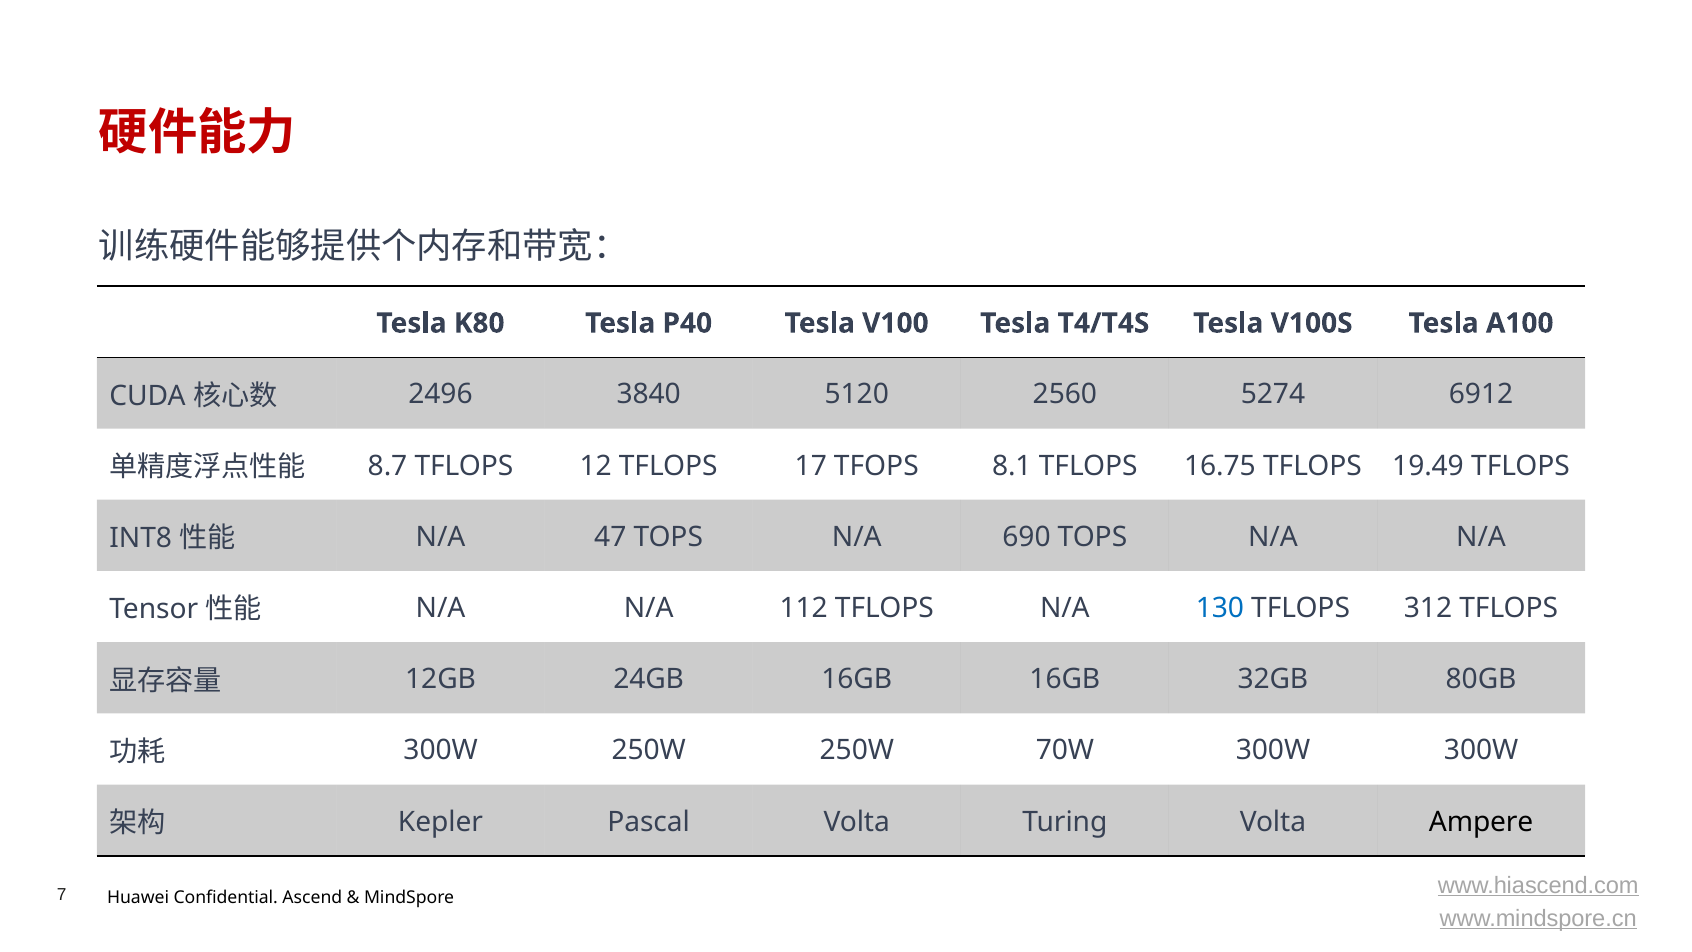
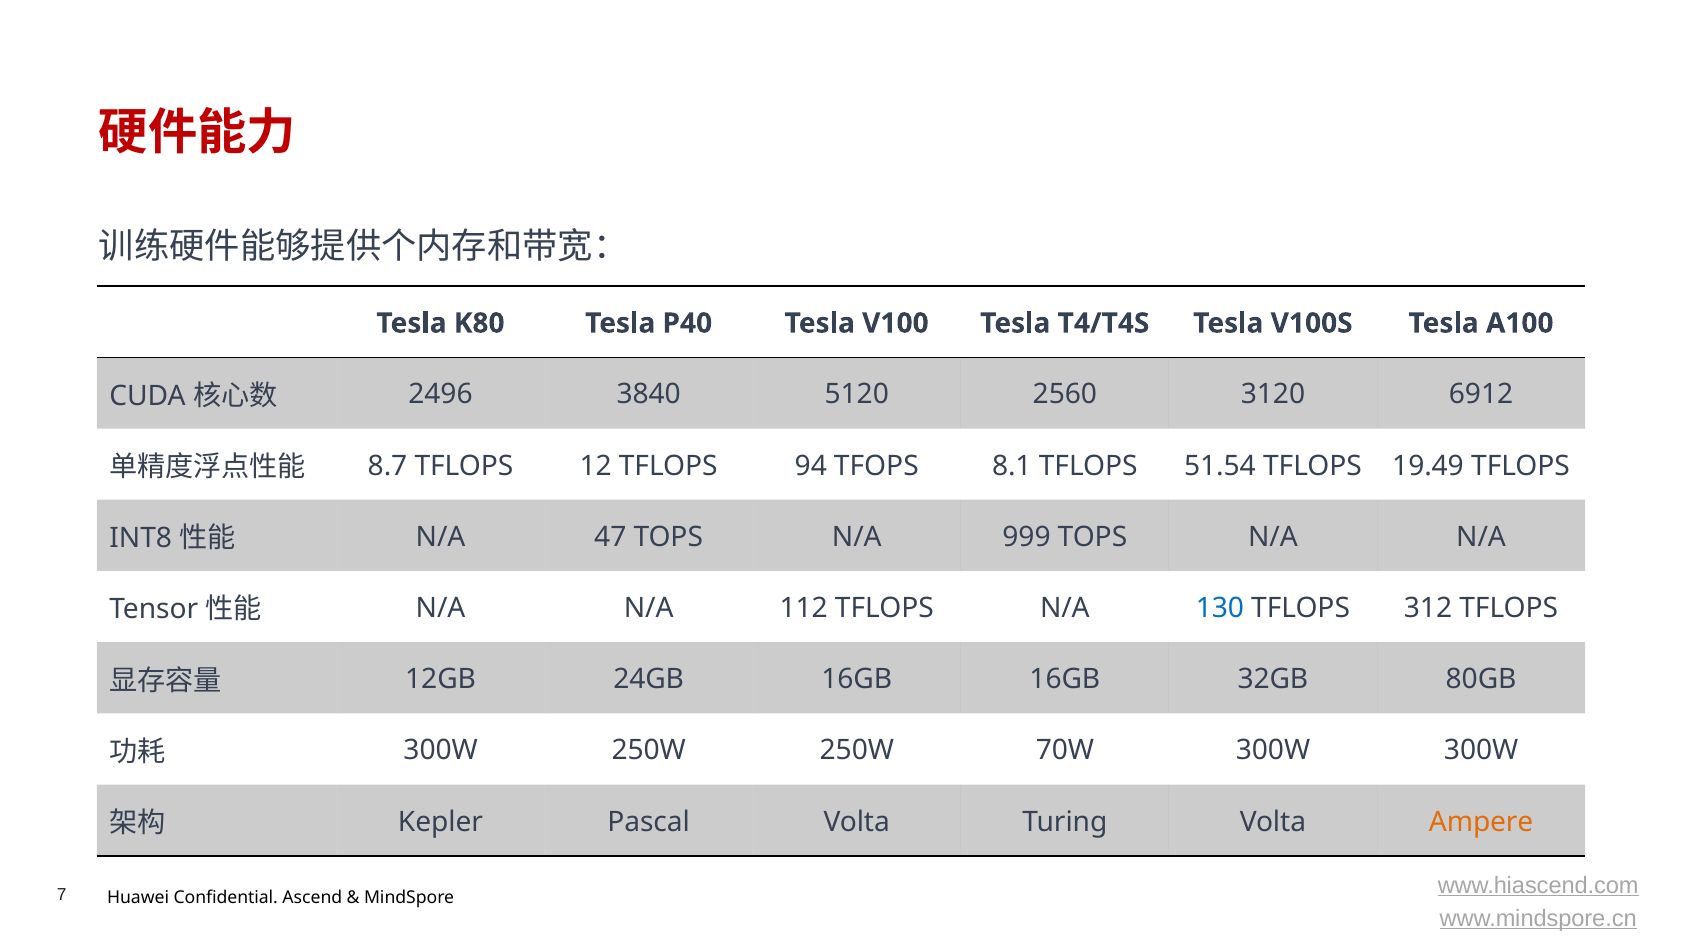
5274: 5274 -> 3120
17: 17 -> 94
16.75: 16.75 -> 51.54
690: 690 -> 999
Ampere colour: black -> orange
